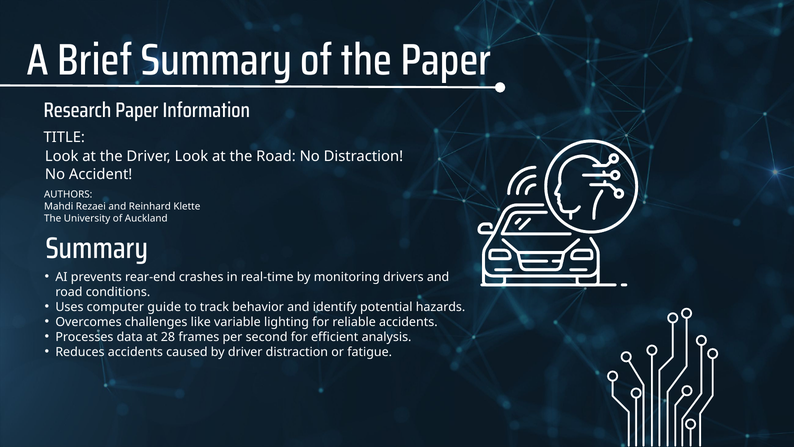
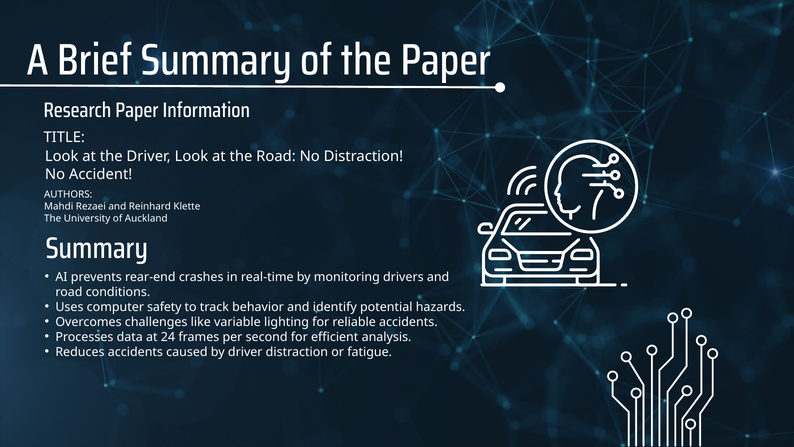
guide: guide -> safety
28: 28 -> 24
